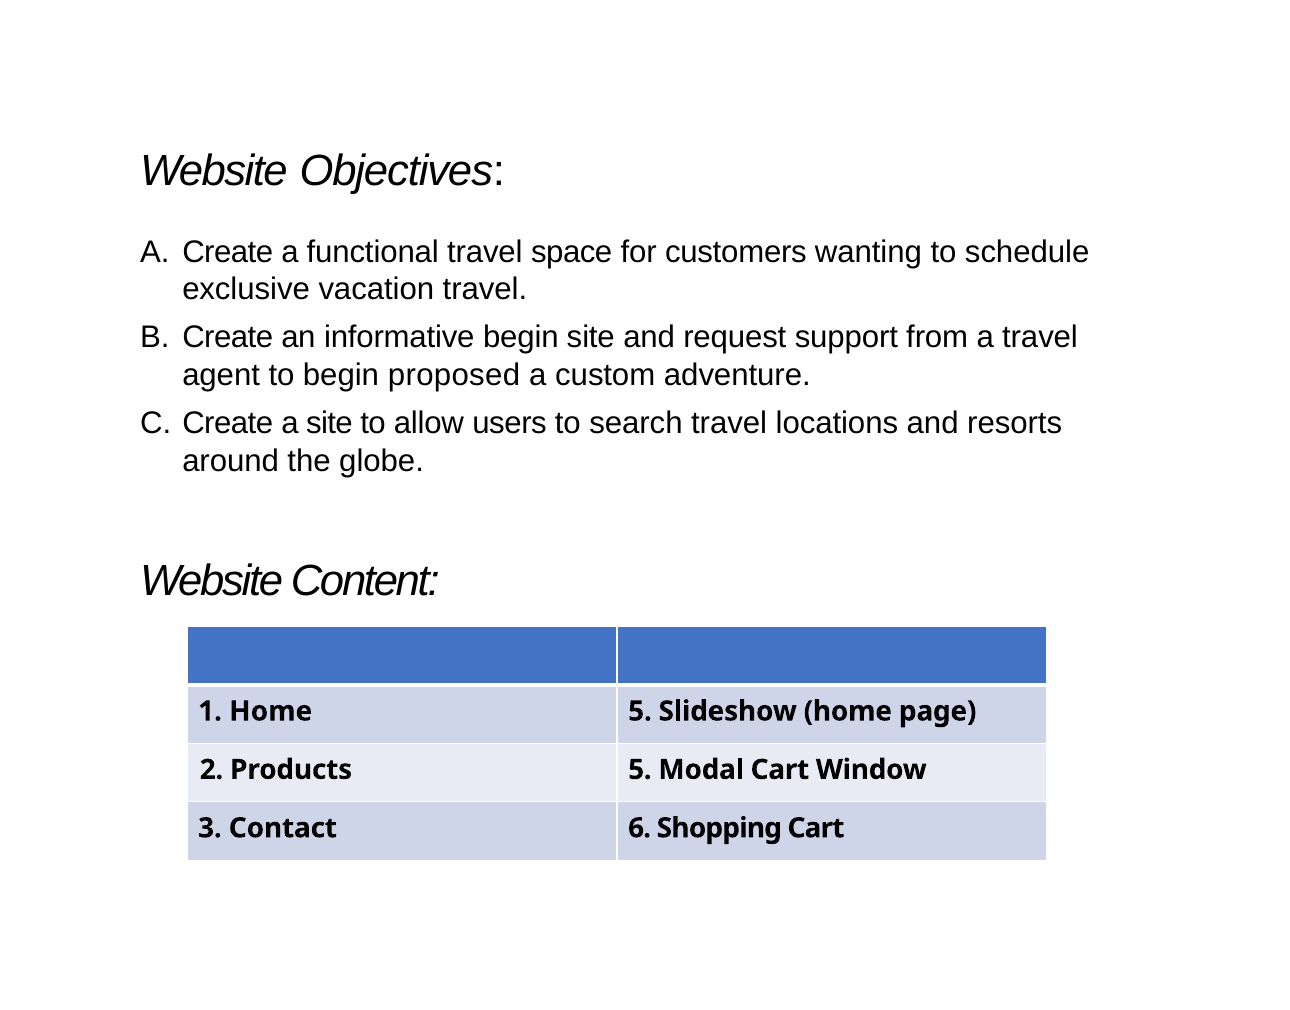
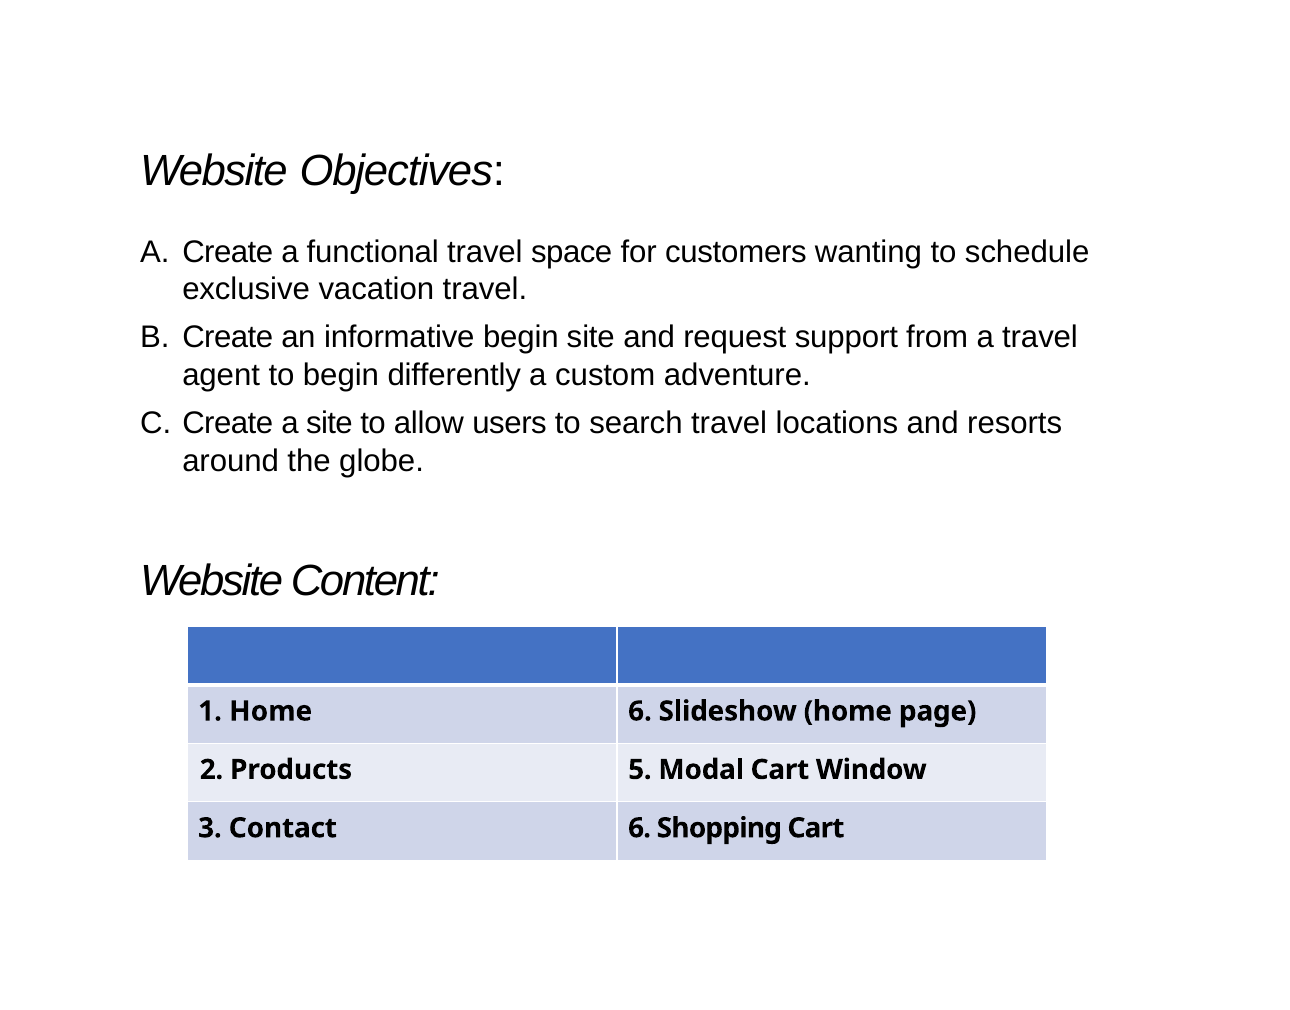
proposed: proposed -> differently
Home 5: 5 -> 6
